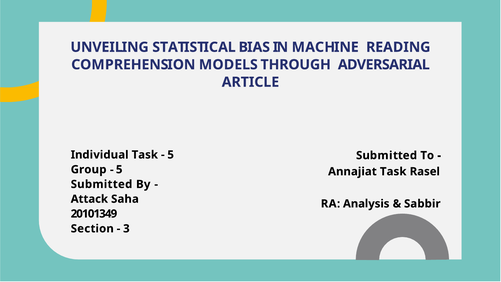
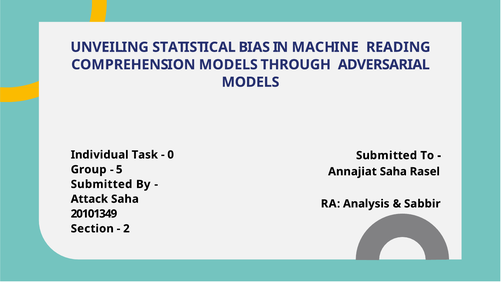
ARTICLE at (250, 82): ARTICLE -> MODELS
5 at (171, 155): 5 -> 0
Annajiat Task: Task -> Saha
3: 3 -> 2
